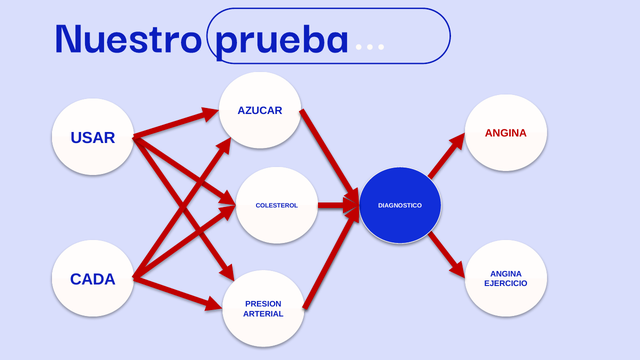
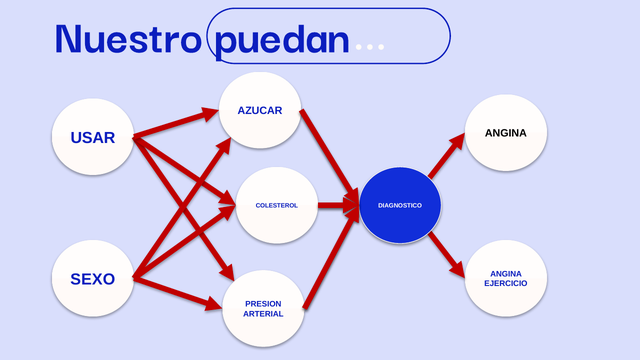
prueba: prueba -> puedan
ANGINA at (506, 133) colour: red -> black
CADA: CADA -> SEXO
